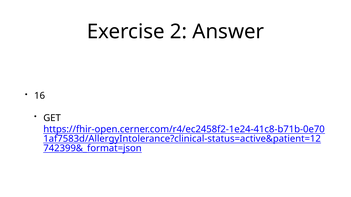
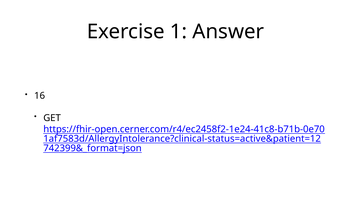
2: 2 -> 1
